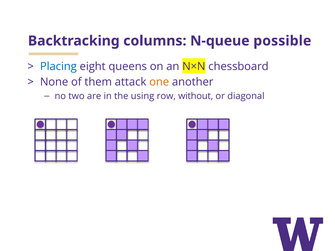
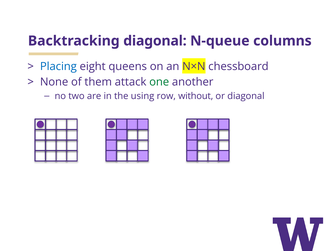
Backtracking columns: columns -> diagonal
possible: possible -> columns
one colour: orange -> green
